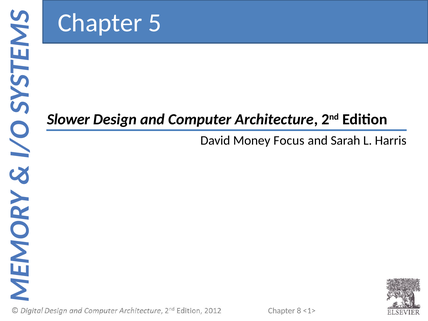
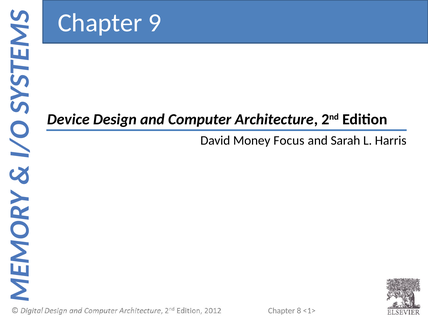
5: 5 -> 9
Slower: Slower -> Device
